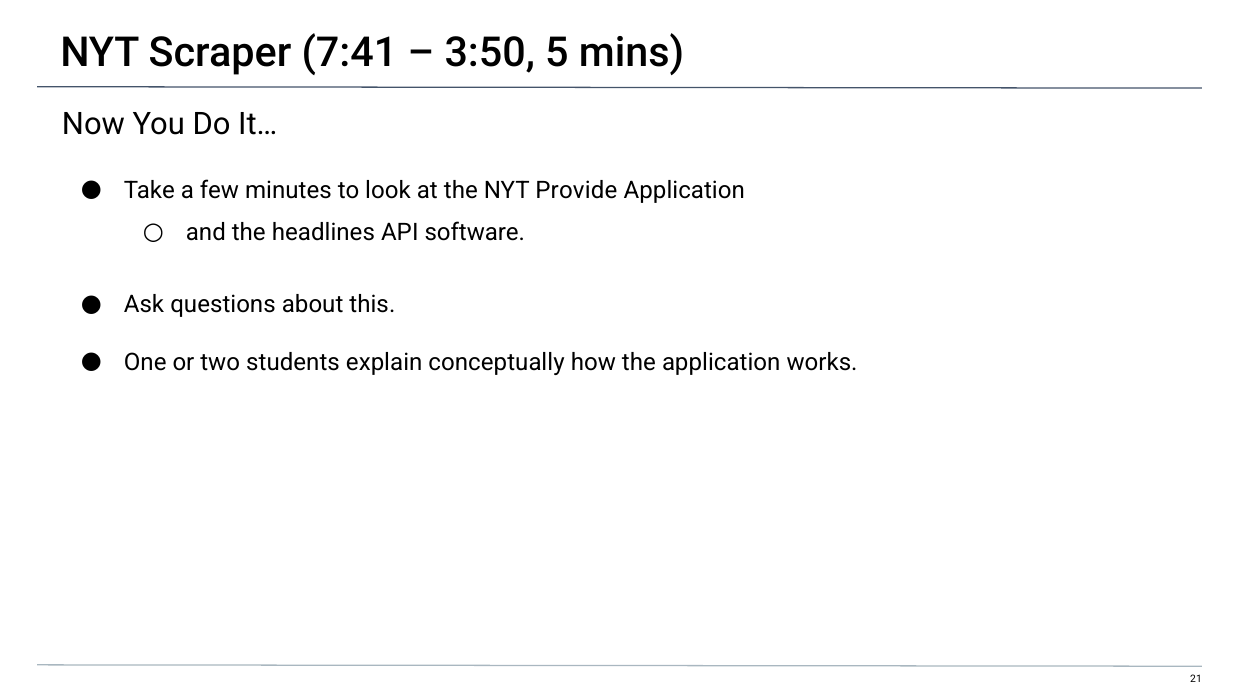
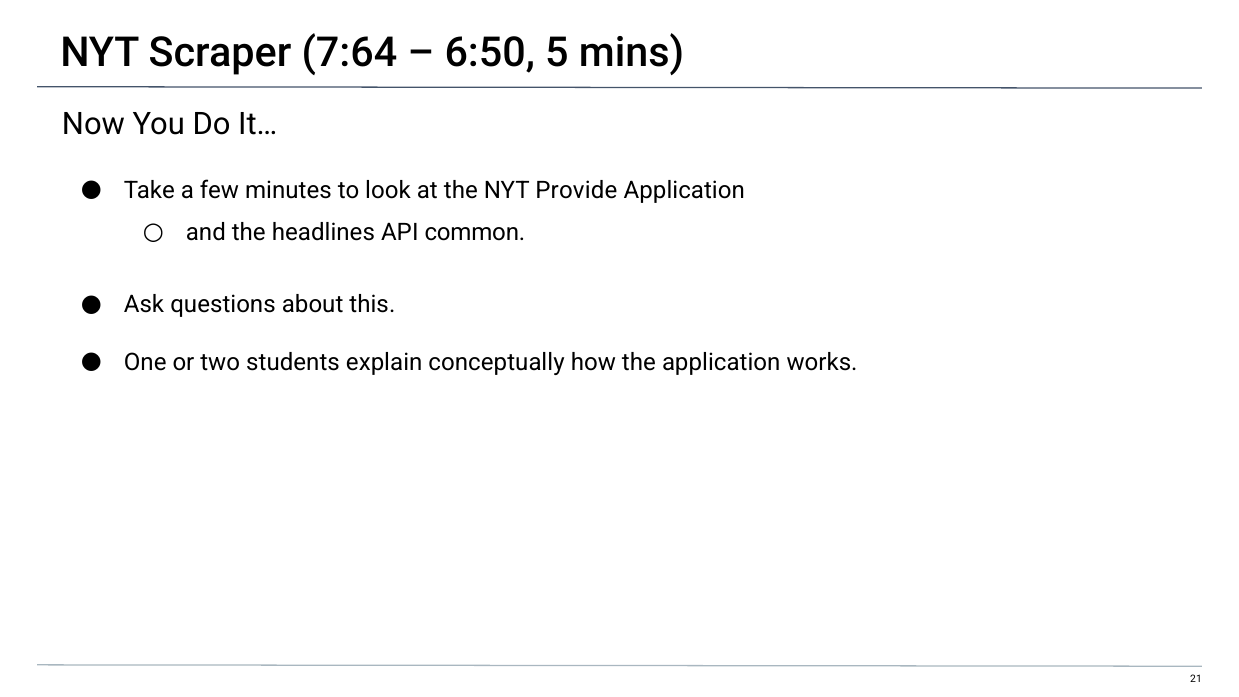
7:41: 7:41 -> 7:64
3:50: 3:50 -> 6:50
software: software -> common
